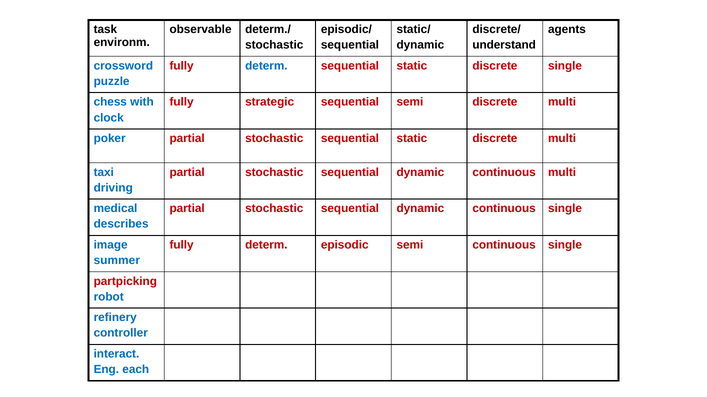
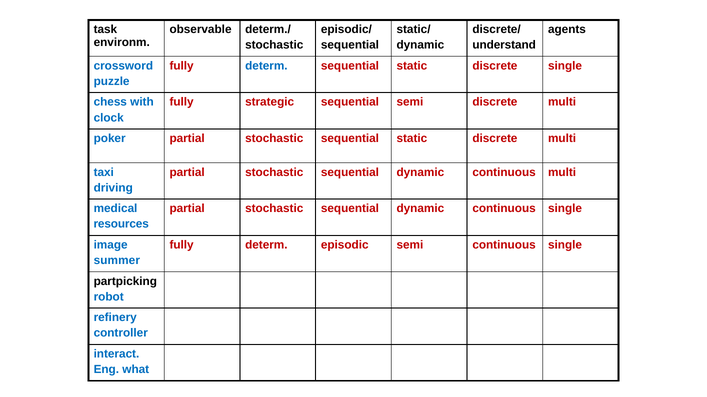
describes: describes -> resources
partpicking colour: red -> black
each: each -> what
